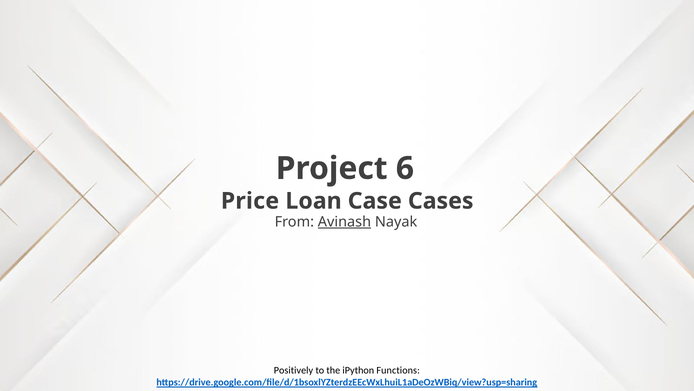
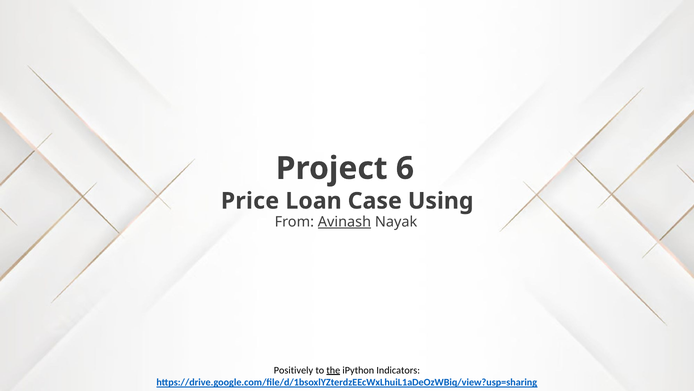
Cases: Cases -> Using
the underline: none -> present
Functions: Functions -> Indicators
